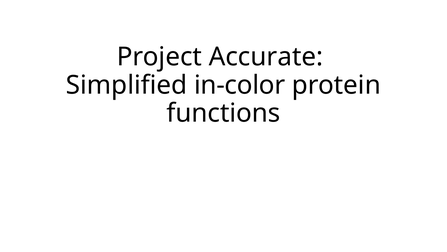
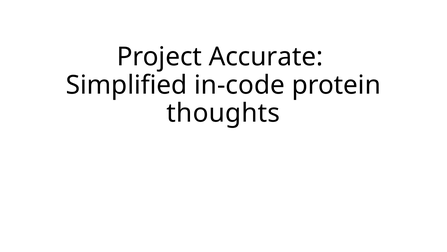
in-color: in-color -> in-code
functions: functions -> thoughts
